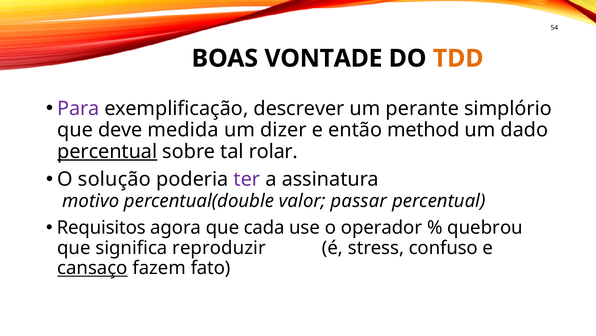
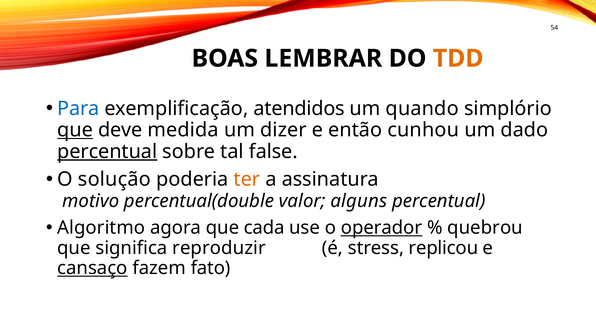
VONTADE: VONTADE -> LEMBRAR
Para colour: purple -> blue
descrever: descrever -> atendidos
perante: perante -> quando
que at (75, 130) underline: none -> present
method: method -> cunhou
rolar: rolar -> false
ter colour: purple -> orange
passar: passar -> alguns
Requisitos: Requisitos -> Algoritmo
operador underline: none -> present
confuso: confuso -> replicou
